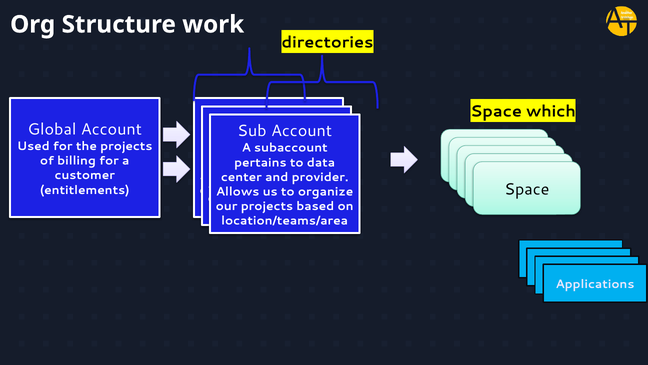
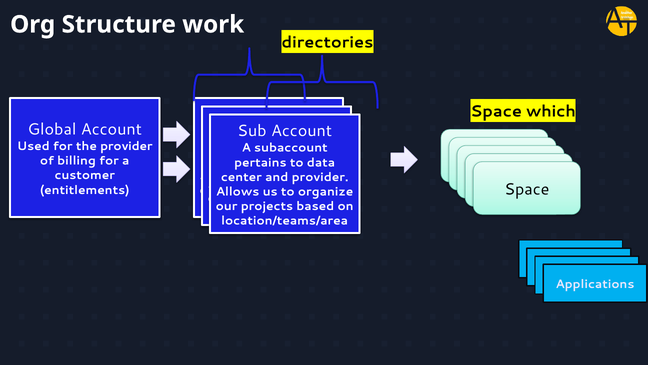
the projects: projects -> provider
